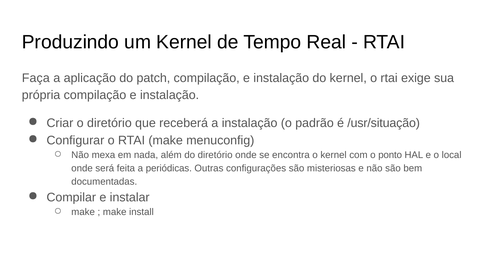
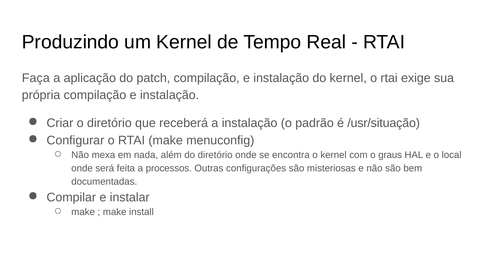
ponto: ponto -> graus
periódicas: periódicas -> processos
